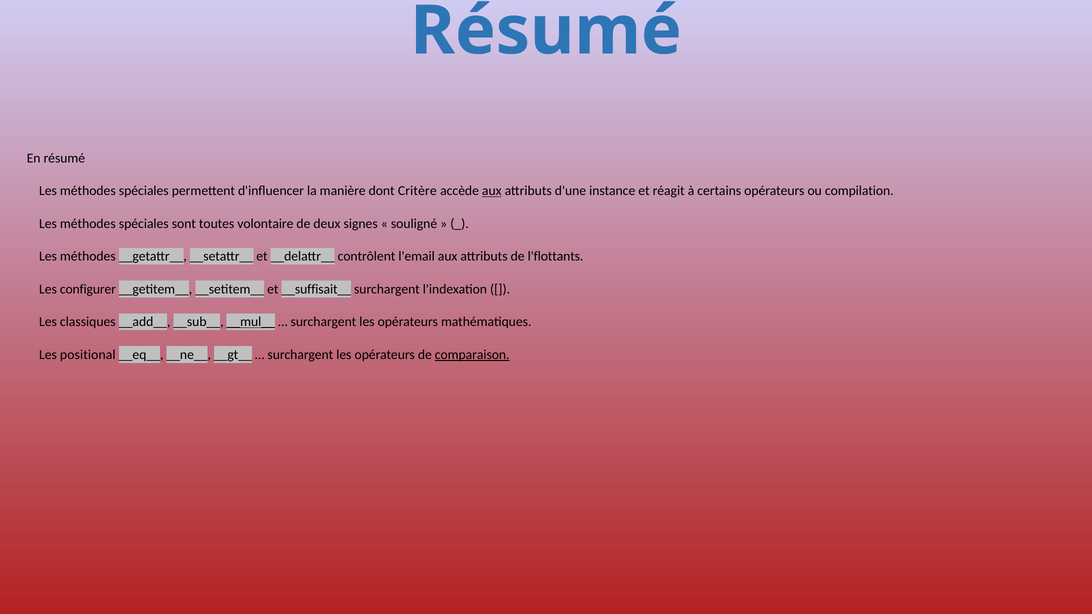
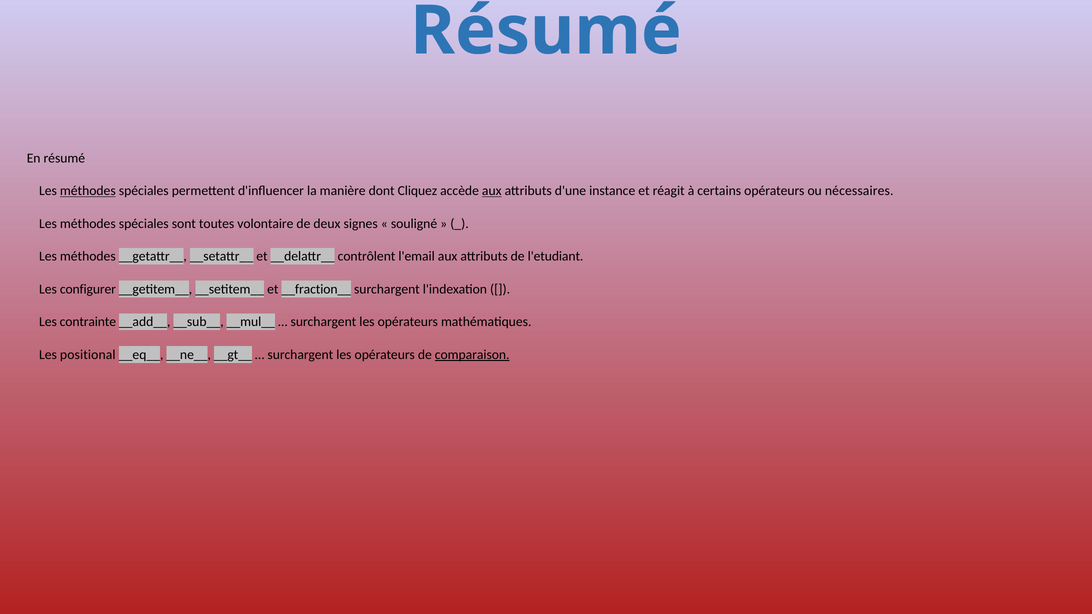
méthodes at (88, 191) underline: none -> present
Critère: Critère -> Cliquez
compilation: compilation -> nécessaires
l'flottants: l'flottants -> l'etudiant
__suffisait__: __suffisait__ -> __fraction__
classiques: classiques -> contrainte
__mul__ underline: present -> none
